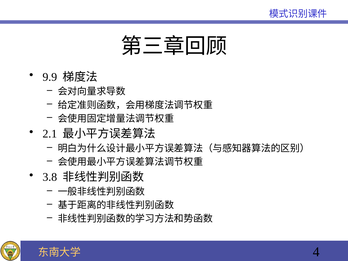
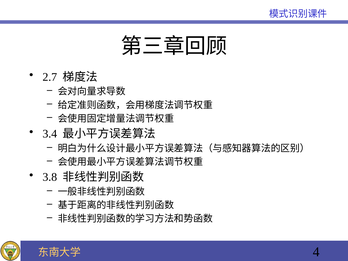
9.9: 9.9 -> 2.7
2.1: 2.1 -> 3.4
